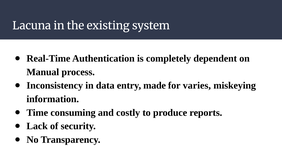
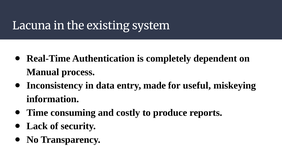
varies: varies -> useful
